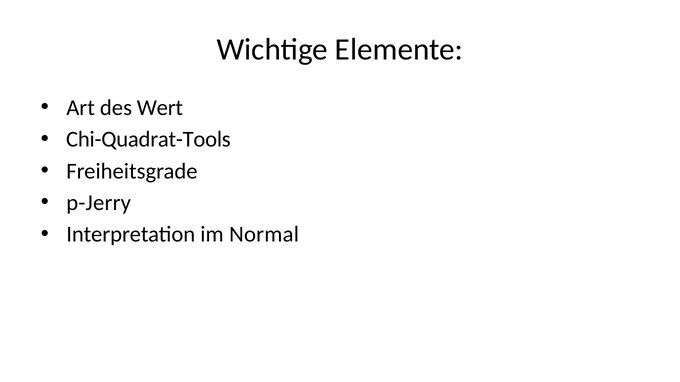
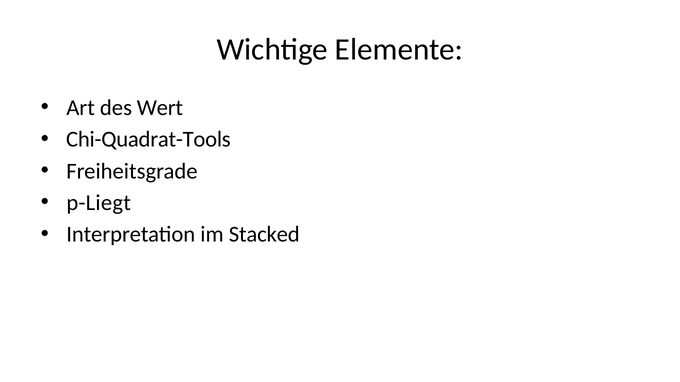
p-Jerry: p-Jerry -> p-Liegt
Normal: Normal -> Stacked
